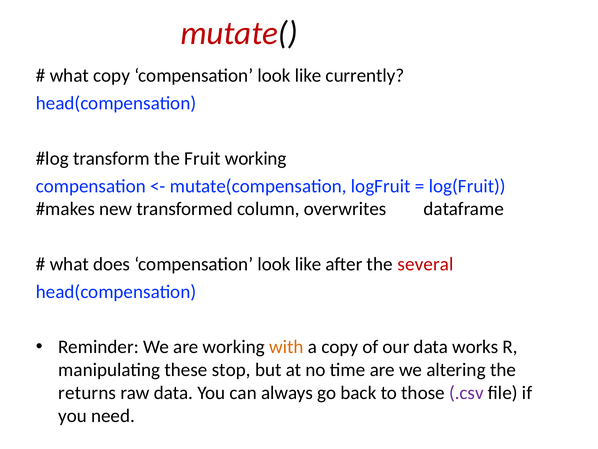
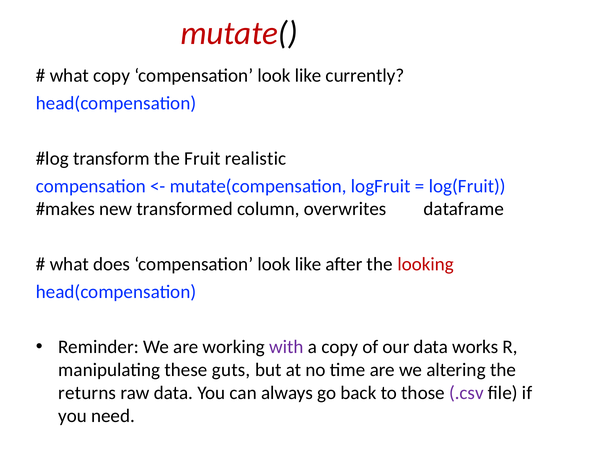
Fruit working: working -> realistic
several: several -> looking
with colour: orange -> purple
stop: stop -> guts
